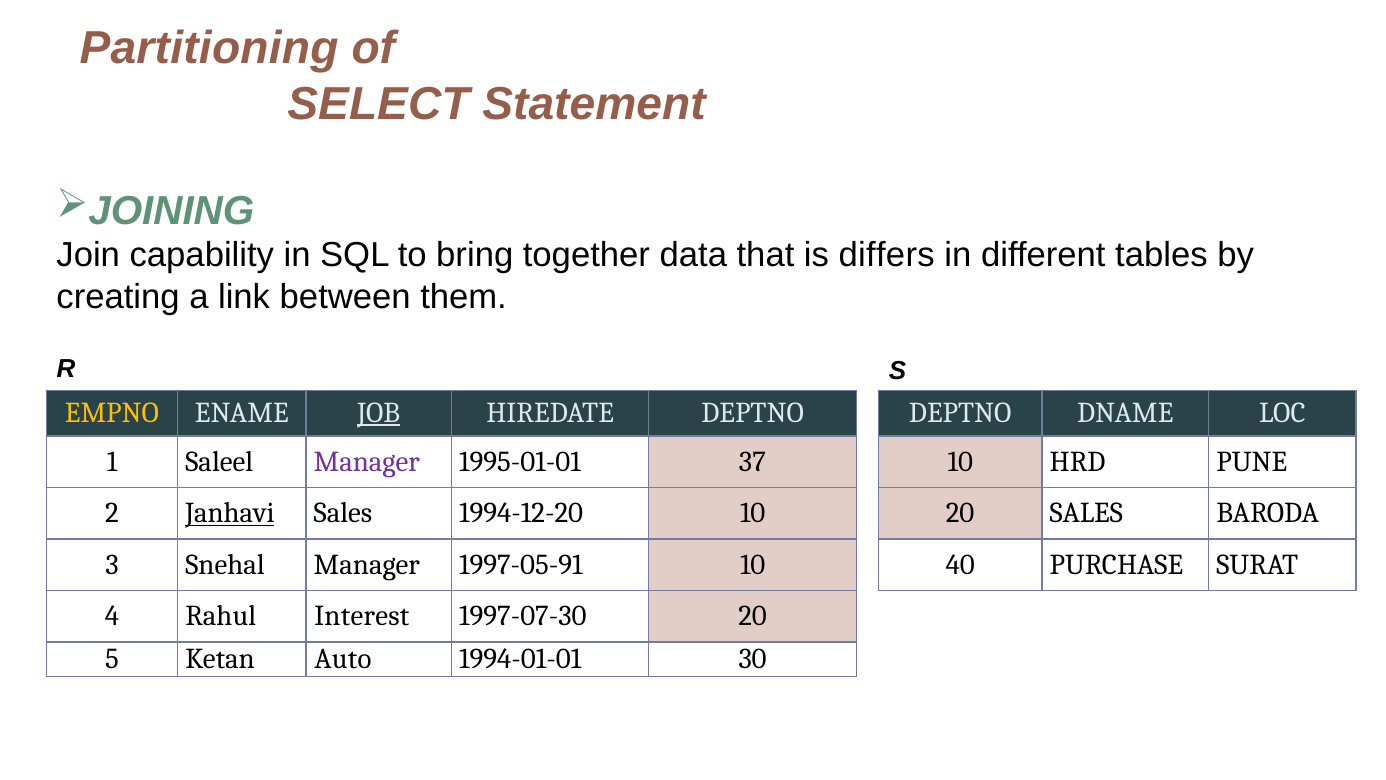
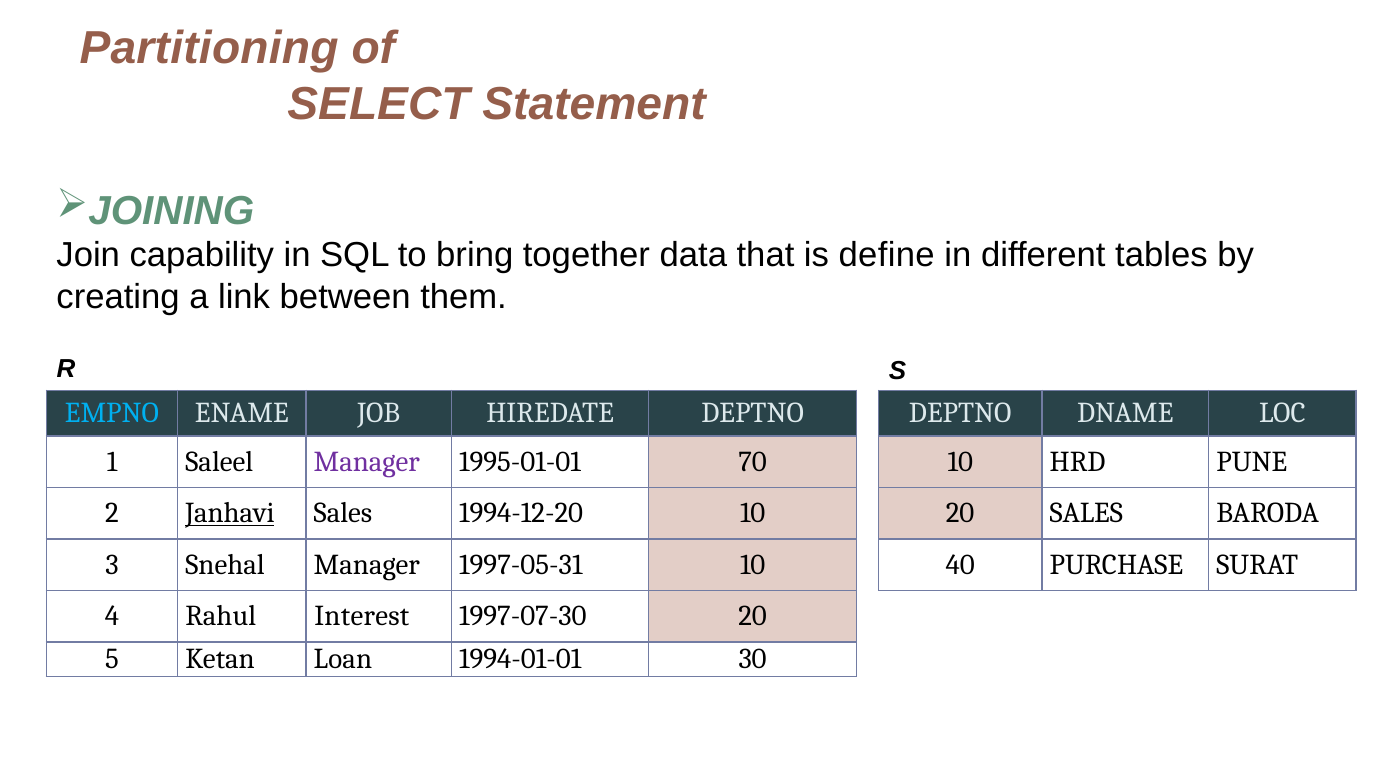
differs: differs -> define
EMPNO colour: yellow -> light blue
JOB underline: present -> none
37: 37 -> 70
1997-05-91: 1997-05-91 -> 1997-05-31
Auto: Auto -> Loan
